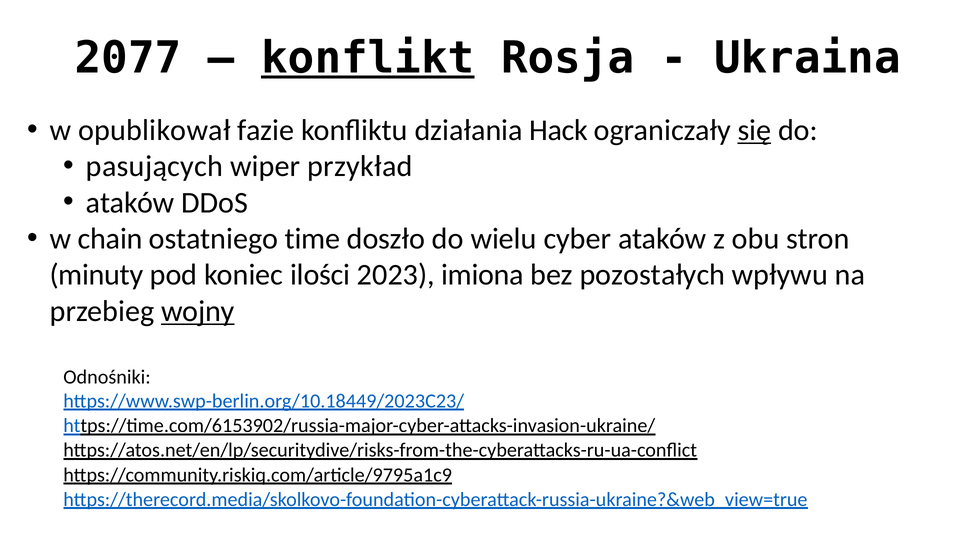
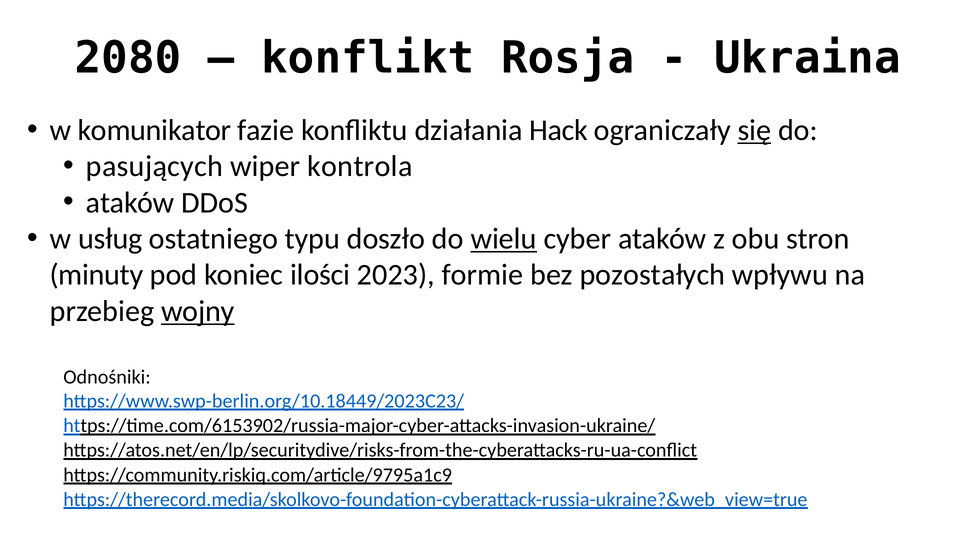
2077: 2077 -> 2080
konflikt underline: present -> none
opublikował: opublikował -> komunikator
przykład: przykład -> kontrola
chain: chain -> usług
time: time -> typu
wielu underline: none -> present
imiona: imiona -> formie
